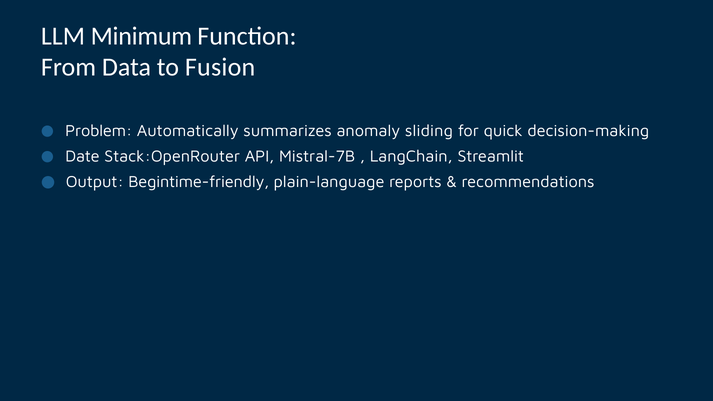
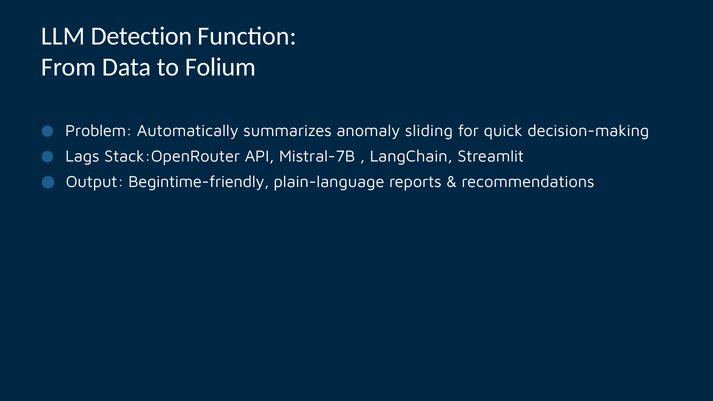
Minimum: Minimum -> Detection
Fusion: Fusion -> Folium
Date: Date -> Lags
